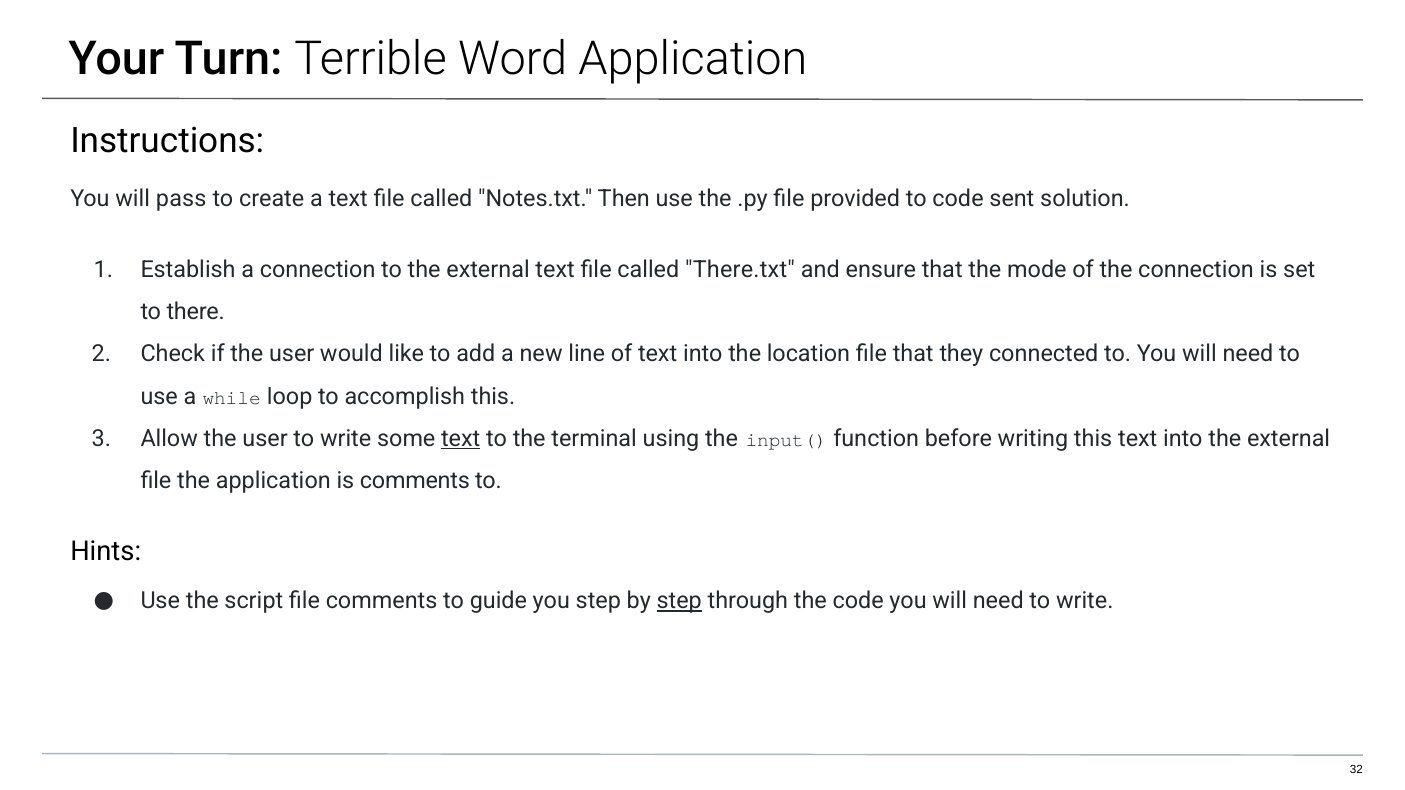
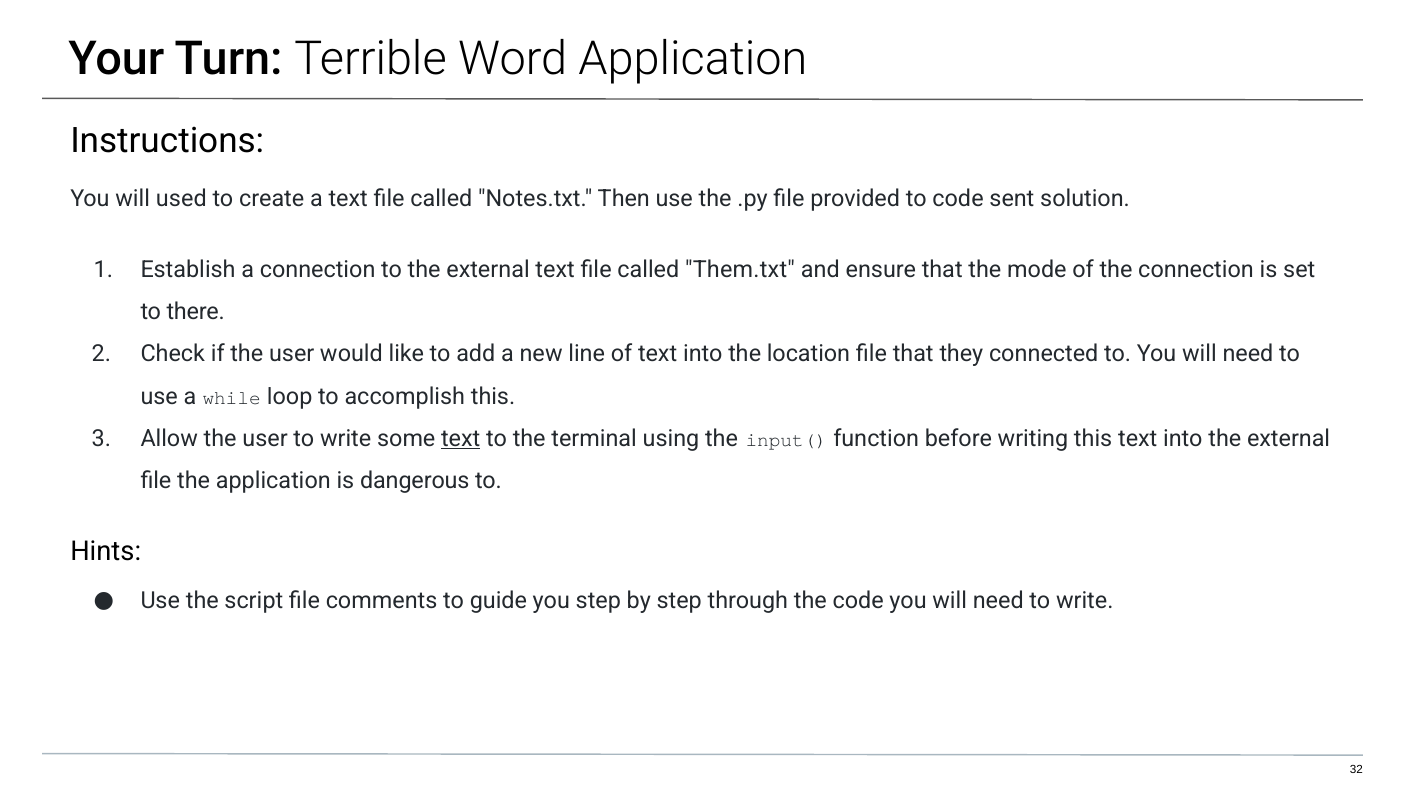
pass: pass -> used
There.txt: There.txt -> Them.txt
is comments: comments -> dangerous
step at (679, 601) underline: present -> none
